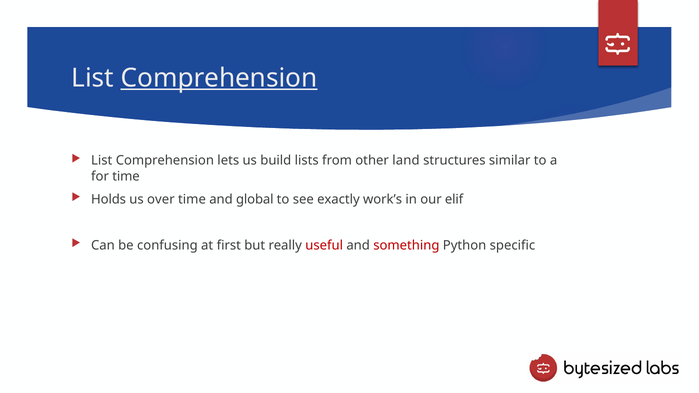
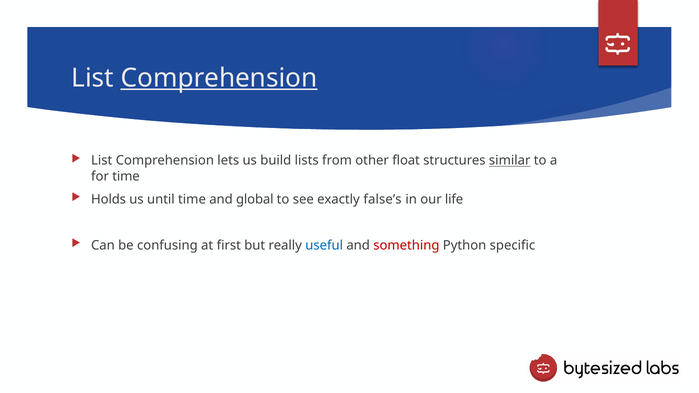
land: land -> float
similar underline: none -> present
over: over -> until
work’s: work’s -> false’s
elif: elif -> life
useful colour: red -> blue
